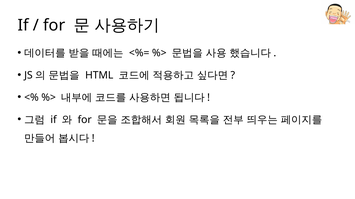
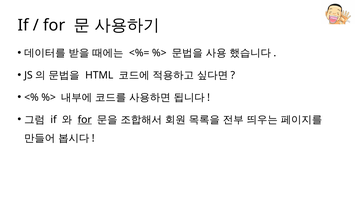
for at (85, 120) underline: none -> present
